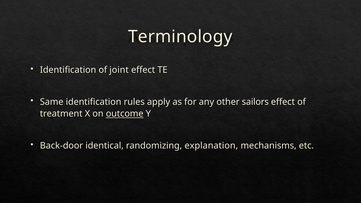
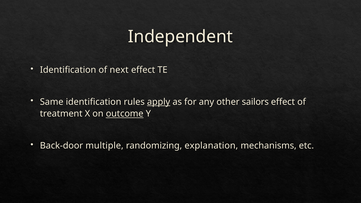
Terminology: Terminology -> Independent
joint: joint -> next
apply underline: none -> present
identical: identical -> multiple
